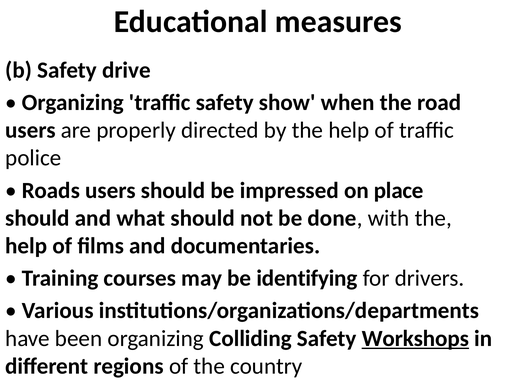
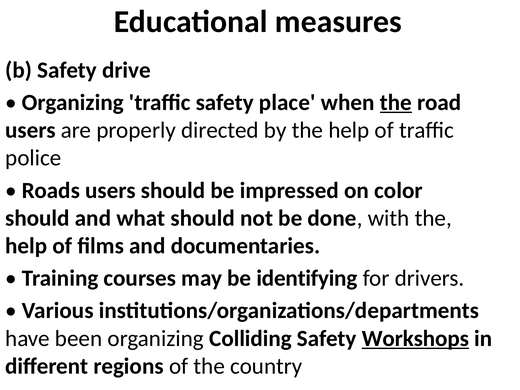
show: show -> place
the at (396, 102) underline: none -> present
place: place -> color
